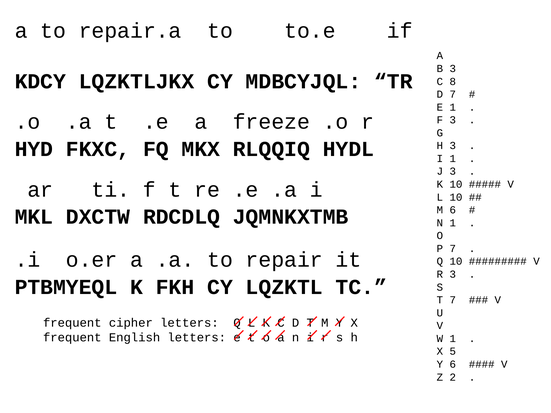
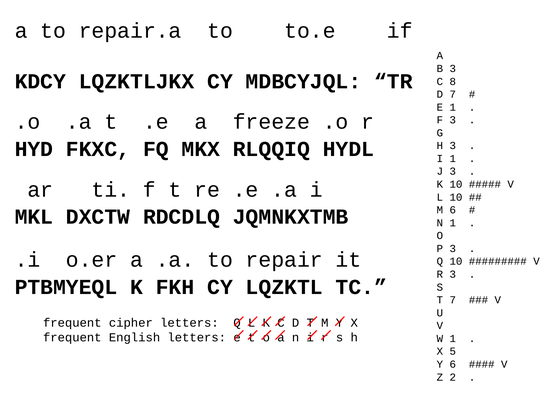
P 7: 7 -> 3
